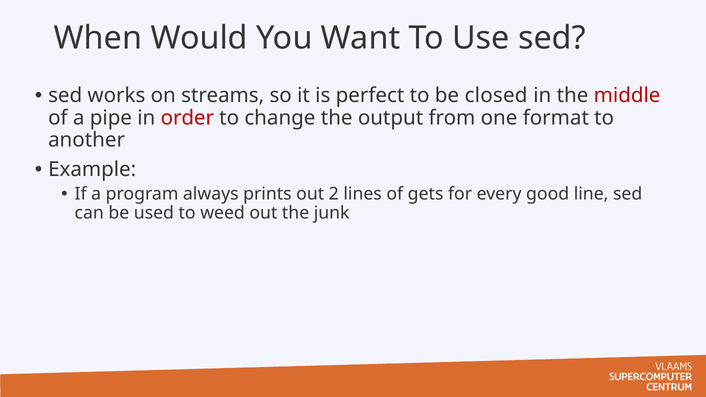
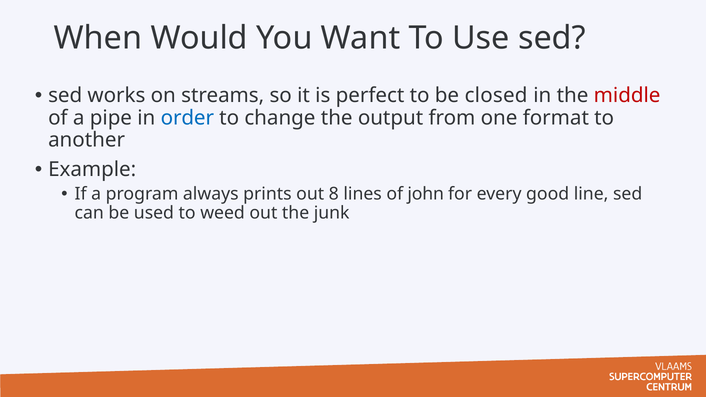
order colour: red -> blue
2: 2 -> 8
gets: gets -> john
